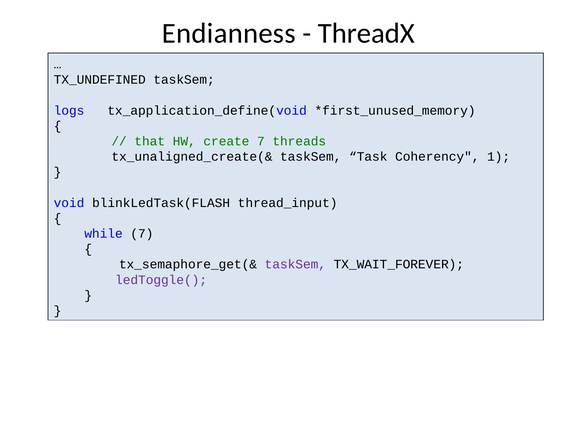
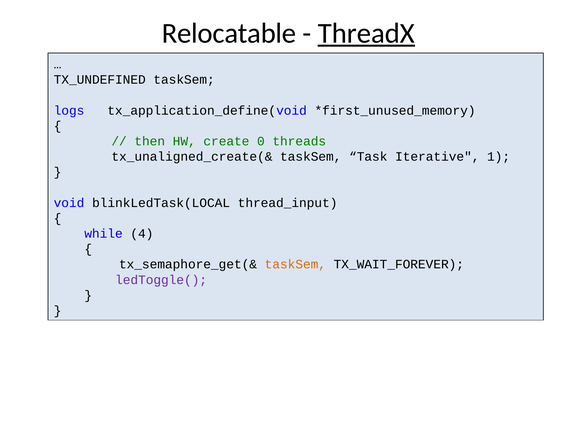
Endianness: Endianness -> Relocatable
ThreadX underline: none -> present
that: that -> then
create 7: 7 -> 0
Coherency: Coherency -> Iterative
blinkLedTask(FLASH: blinkLedTask(FLASH -> blinkLedTask(LOCAL
while 7: 7 -> 4
taskSem at (295, 264) colour: purple -> orange
